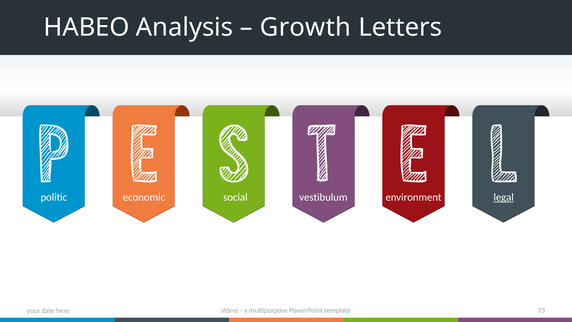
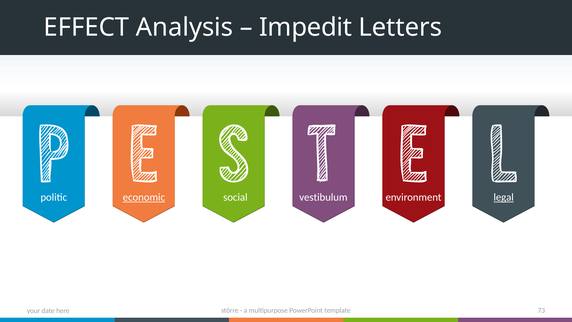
HABEO: HABEO -> EFFECT
Growth: Growth -> Impedit
economic underline: none -> present
